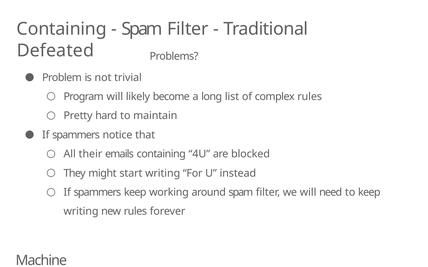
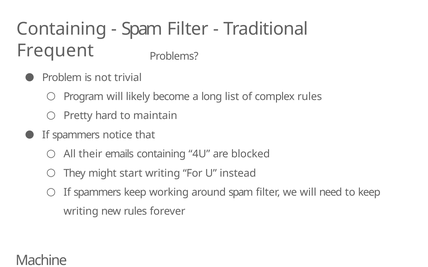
Defeated: Defeated -> Frequent
